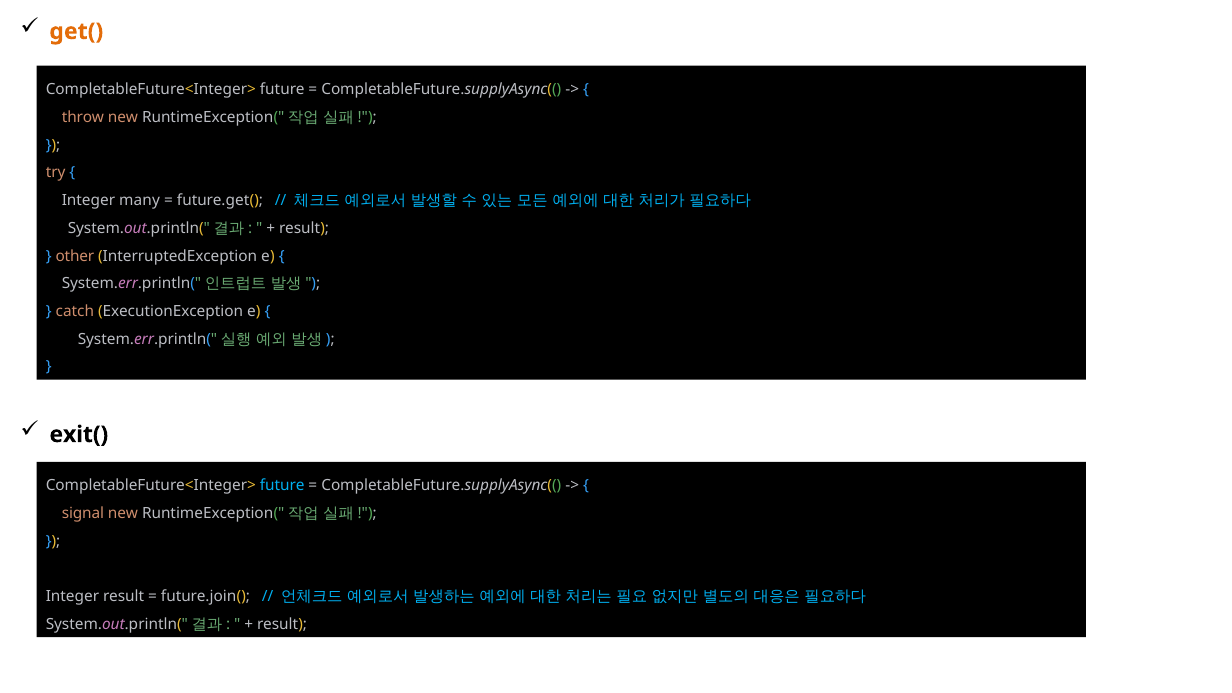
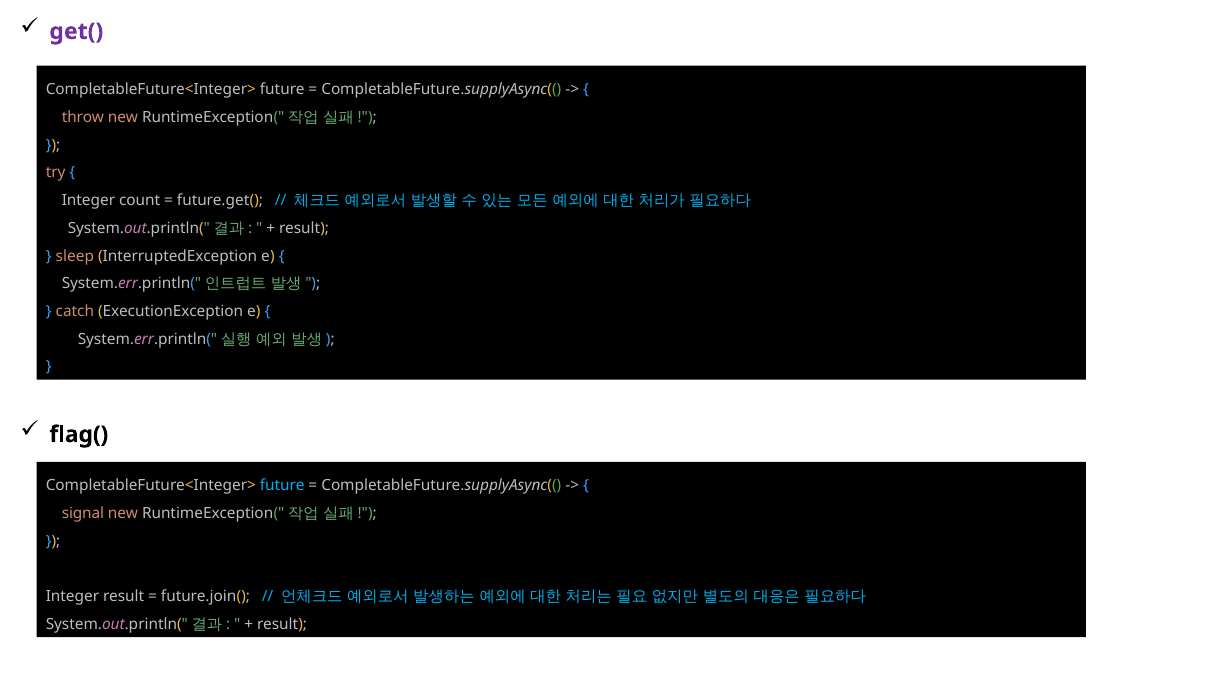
get( colour: orange -> purple
many: many -> count
other: other -> sleep
exit(: exit( -> flag(
